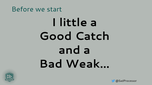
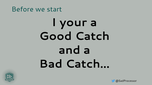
little: little -> your
Weak…: Weak… -> Catch…
